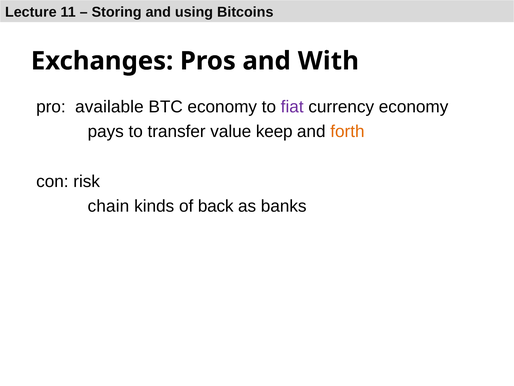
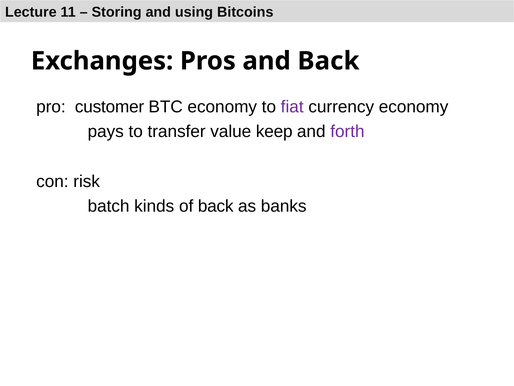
and With: With -> Back
available: available -> customer
forth colour: orange -> purple
chain: chain -> batch
